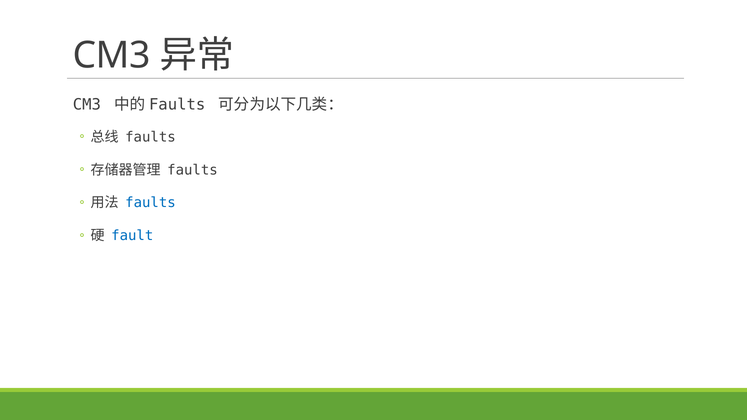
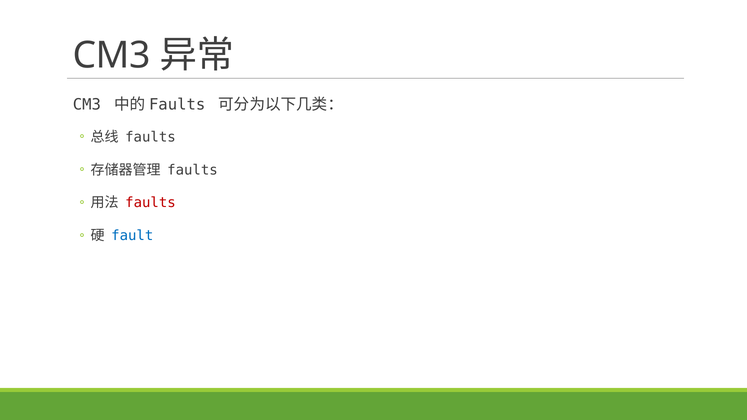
faults at (150, 203) colour: blue -> red
